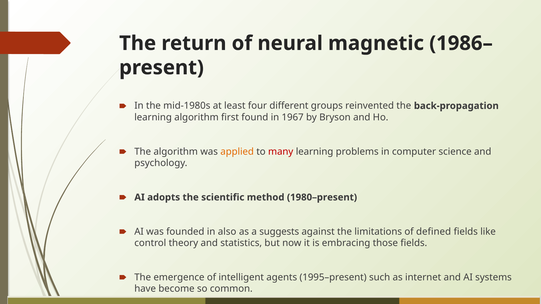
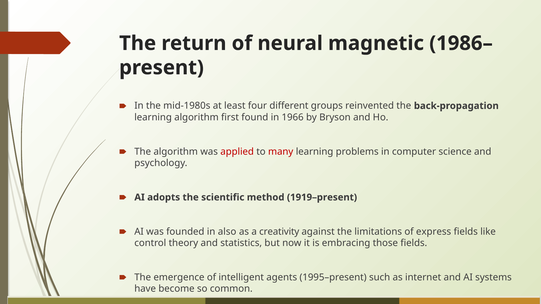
1967: 1967 -> 1966
applied colour: orange -> red
1980–present: 1980–present -> 1919–present
suggests: suggests -> creativity
defined: defined -> express
